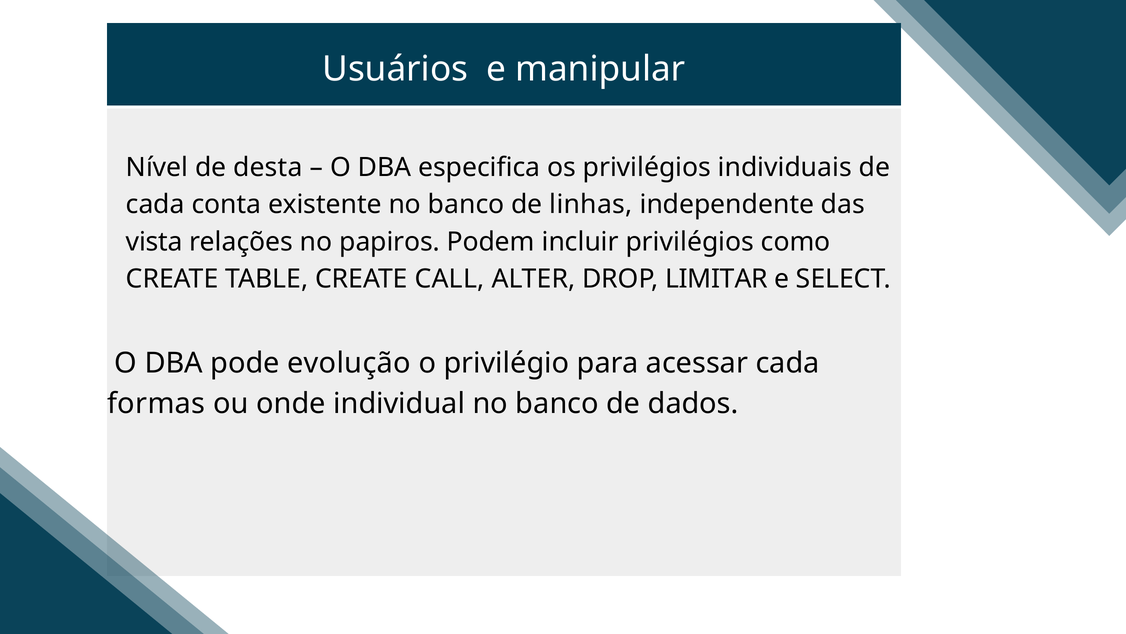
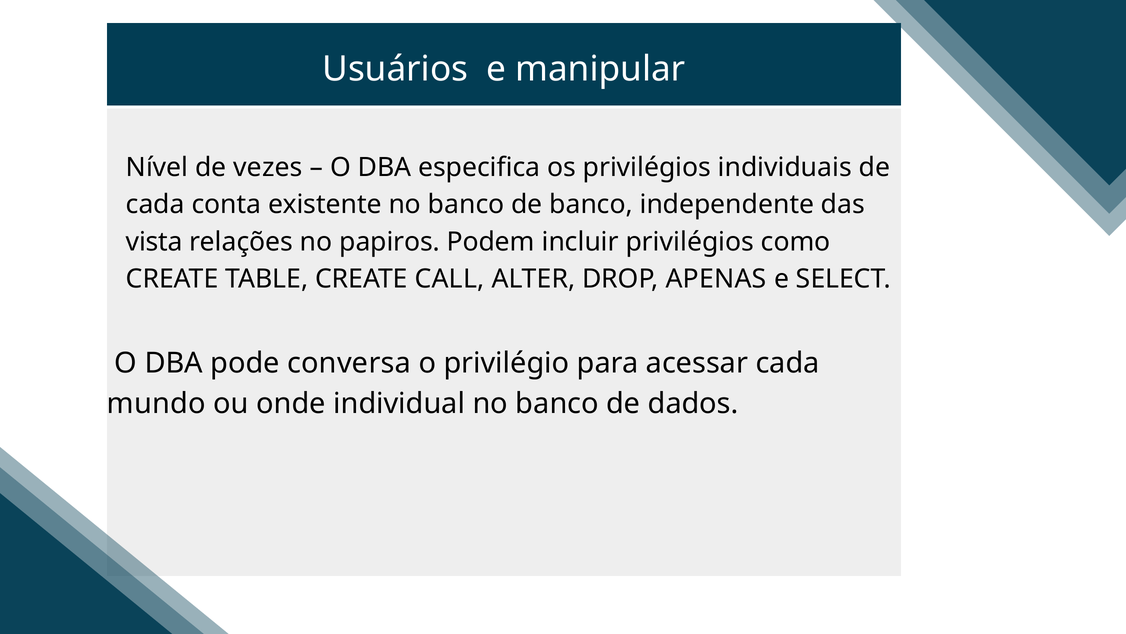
desta: desta -> vezes
de linhas: linhas -> banco
LIMITAR: LIMITAR -> APENAS
evolução: evolução -> conversa
formas: formas -> mundo
